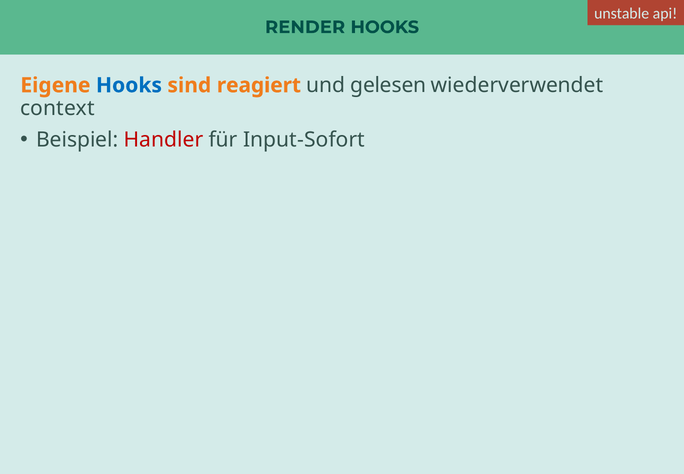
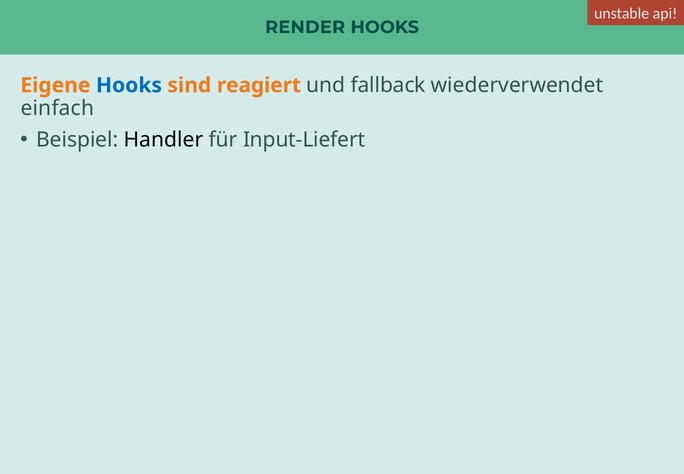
gelesen: gelesen -> fallback
context: context -> einfach
Handler colour: red -> black
Input-Sofort: Input-Sofort -> Input-Liefert
